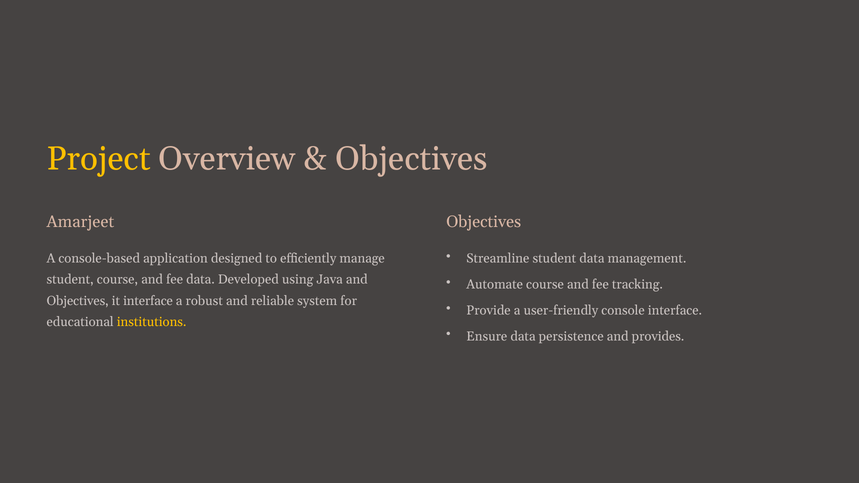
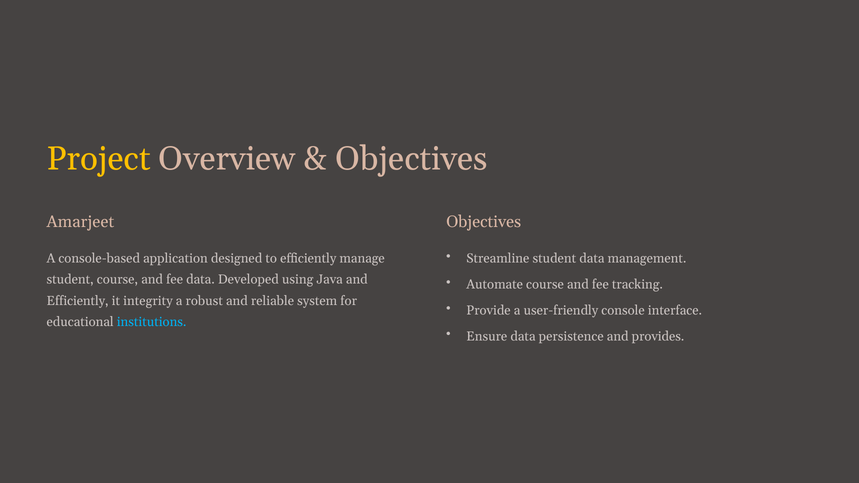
Objectives at (78, 301): Objectives -> Efficiently
it interface: interface -> integrity
institutions colour: yellow -> light blue
